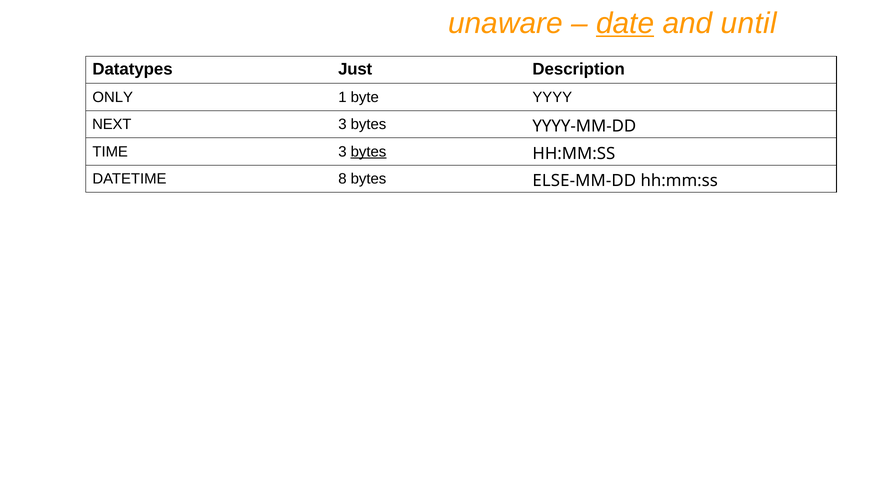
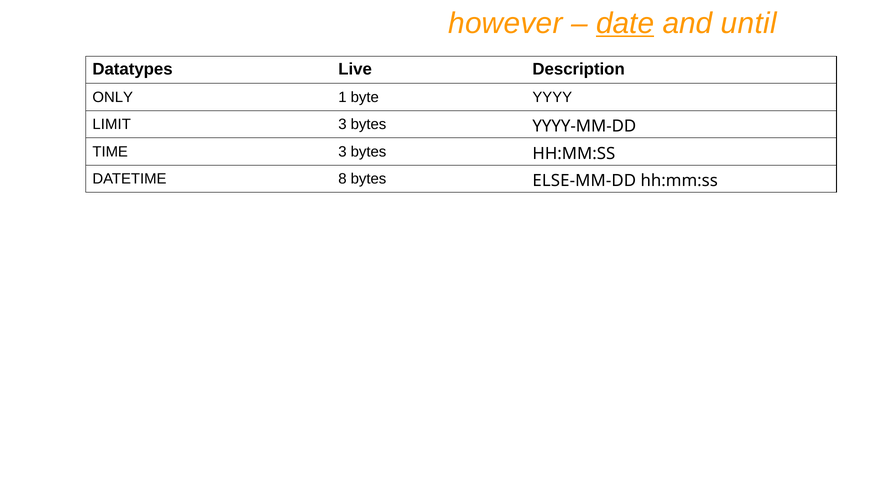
unaware: unaware -> however
Just: Just -> Live
NEXT: NEXT -> LIMIT
bytes at (368, 152) underline: present -> none
